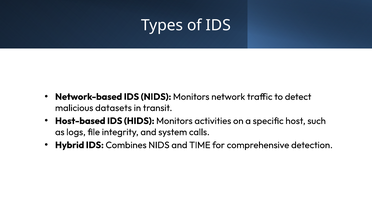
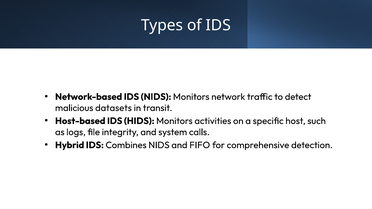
TIME: TIME -> FIFO
